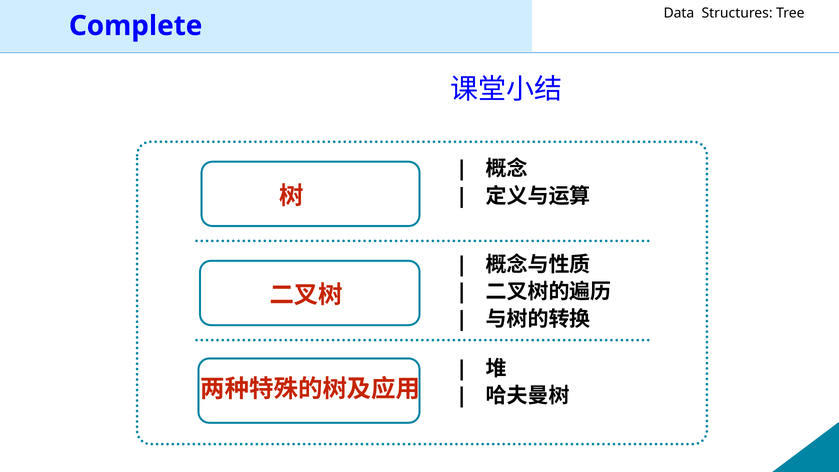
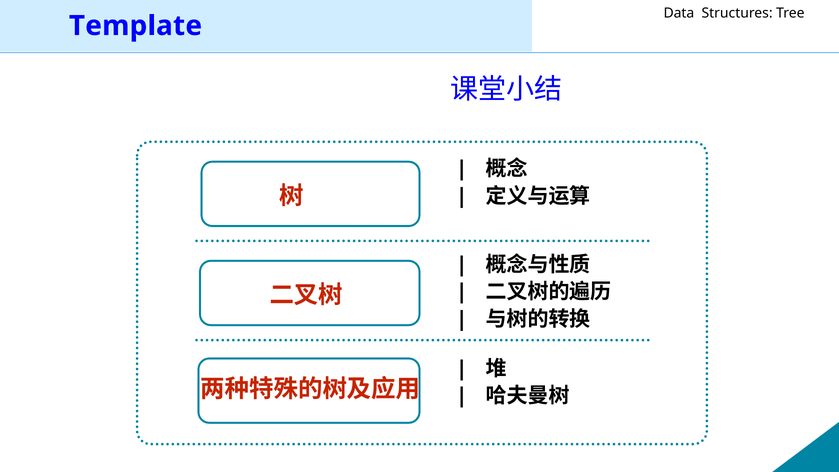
Complete: Complete -> Template
